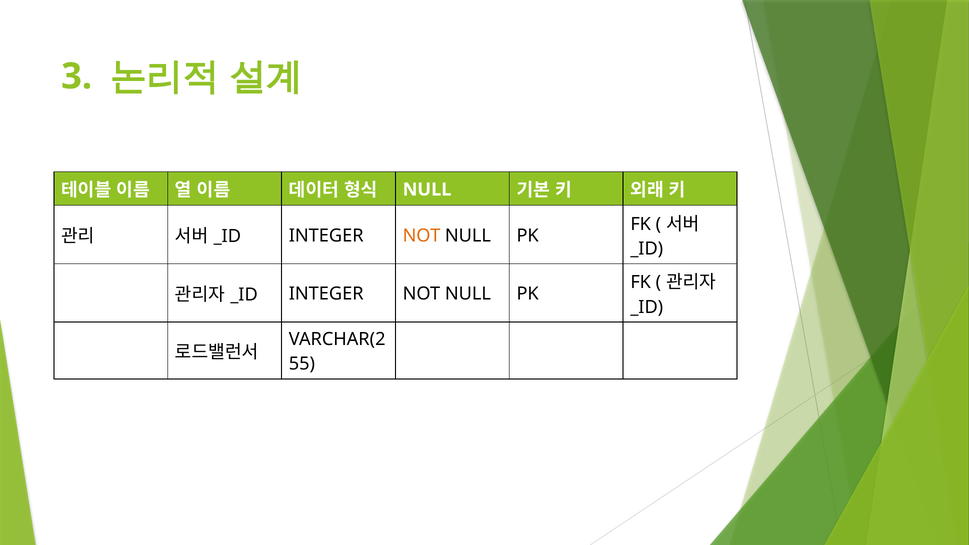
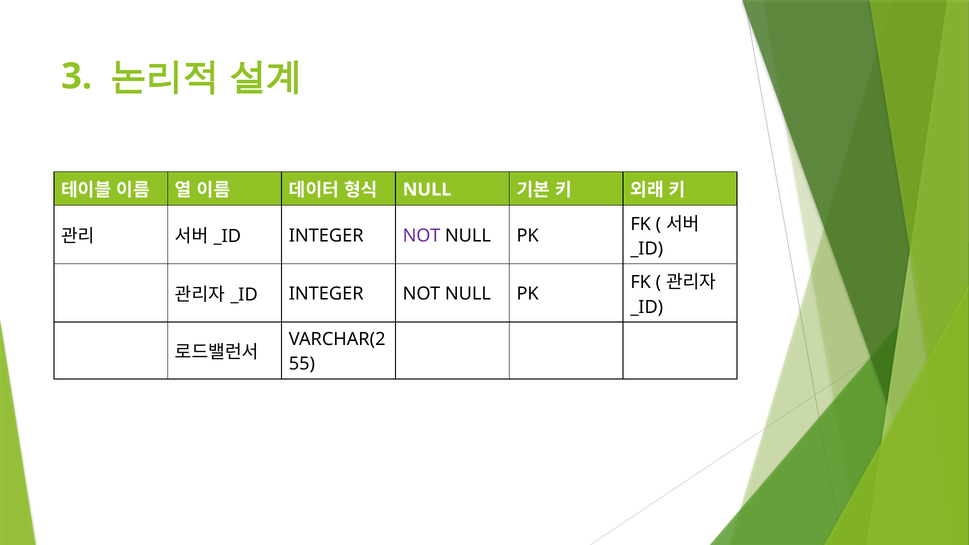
NOT at (422, 236) colour: orange -> purple
